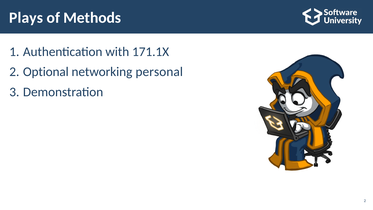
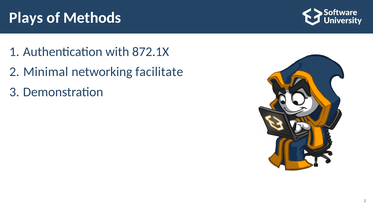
171.1X: 171.1X -> 872.1X
Optional: Optional -> Minimal
personal: personal -> facilitate
